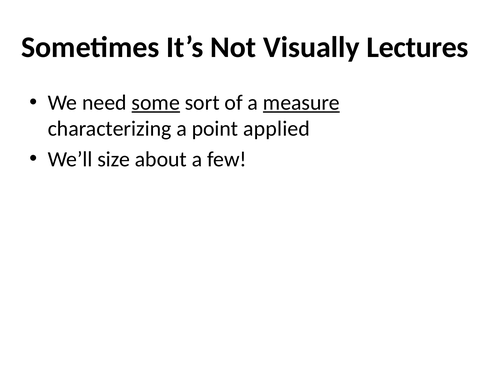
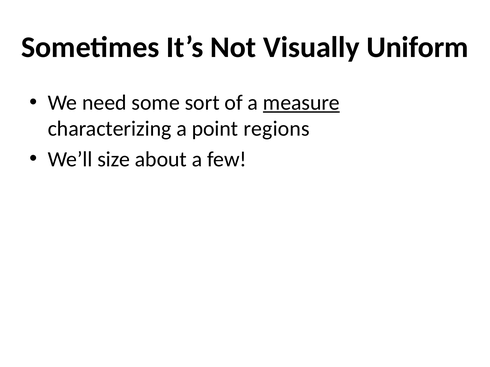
Lectures: Lectures -> Uniform
some underline: present -> none
applied: applied -> regions
